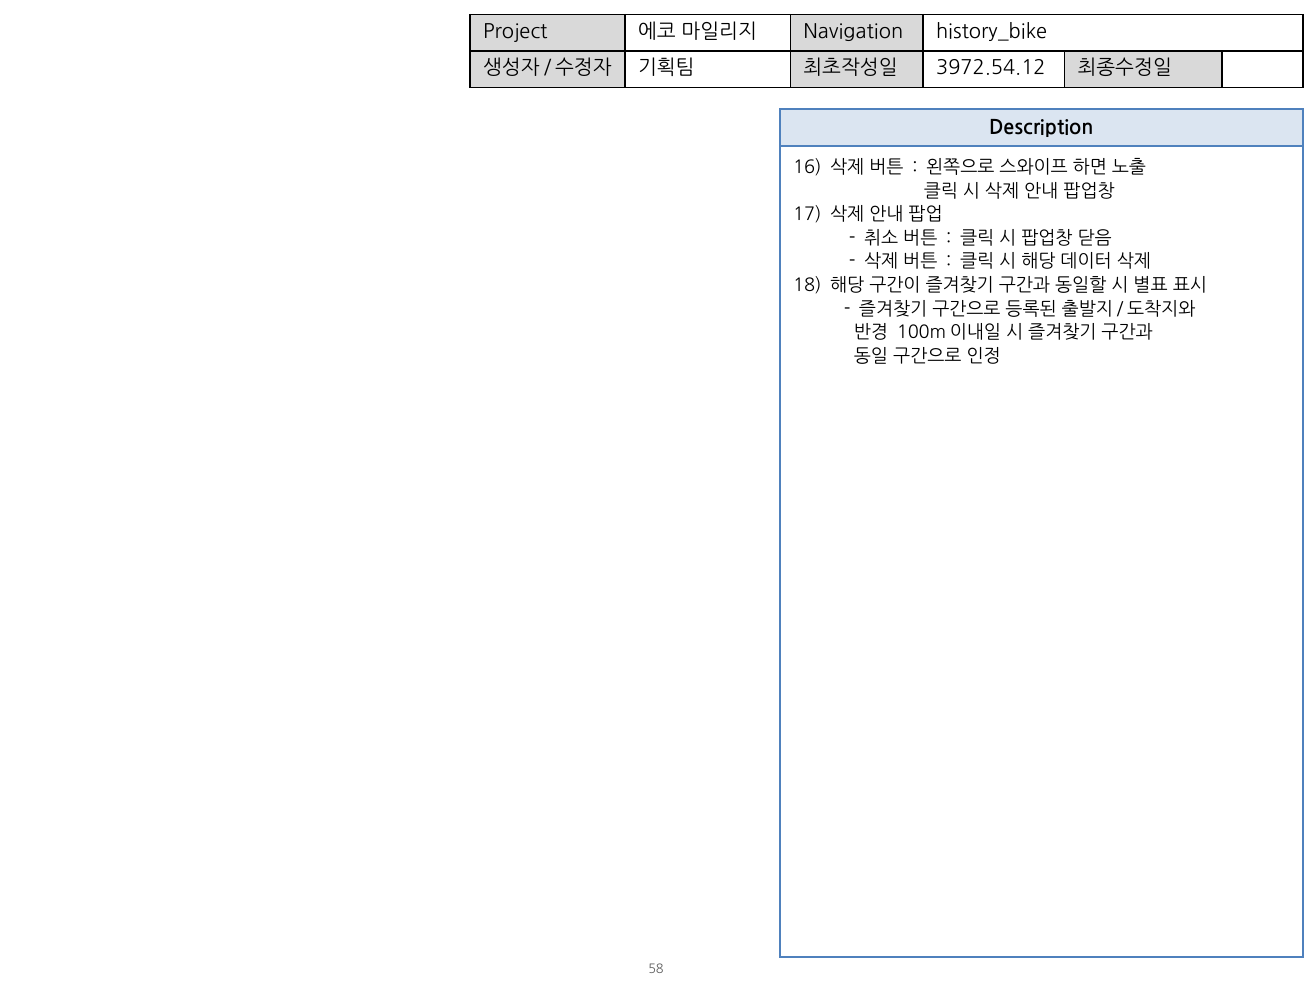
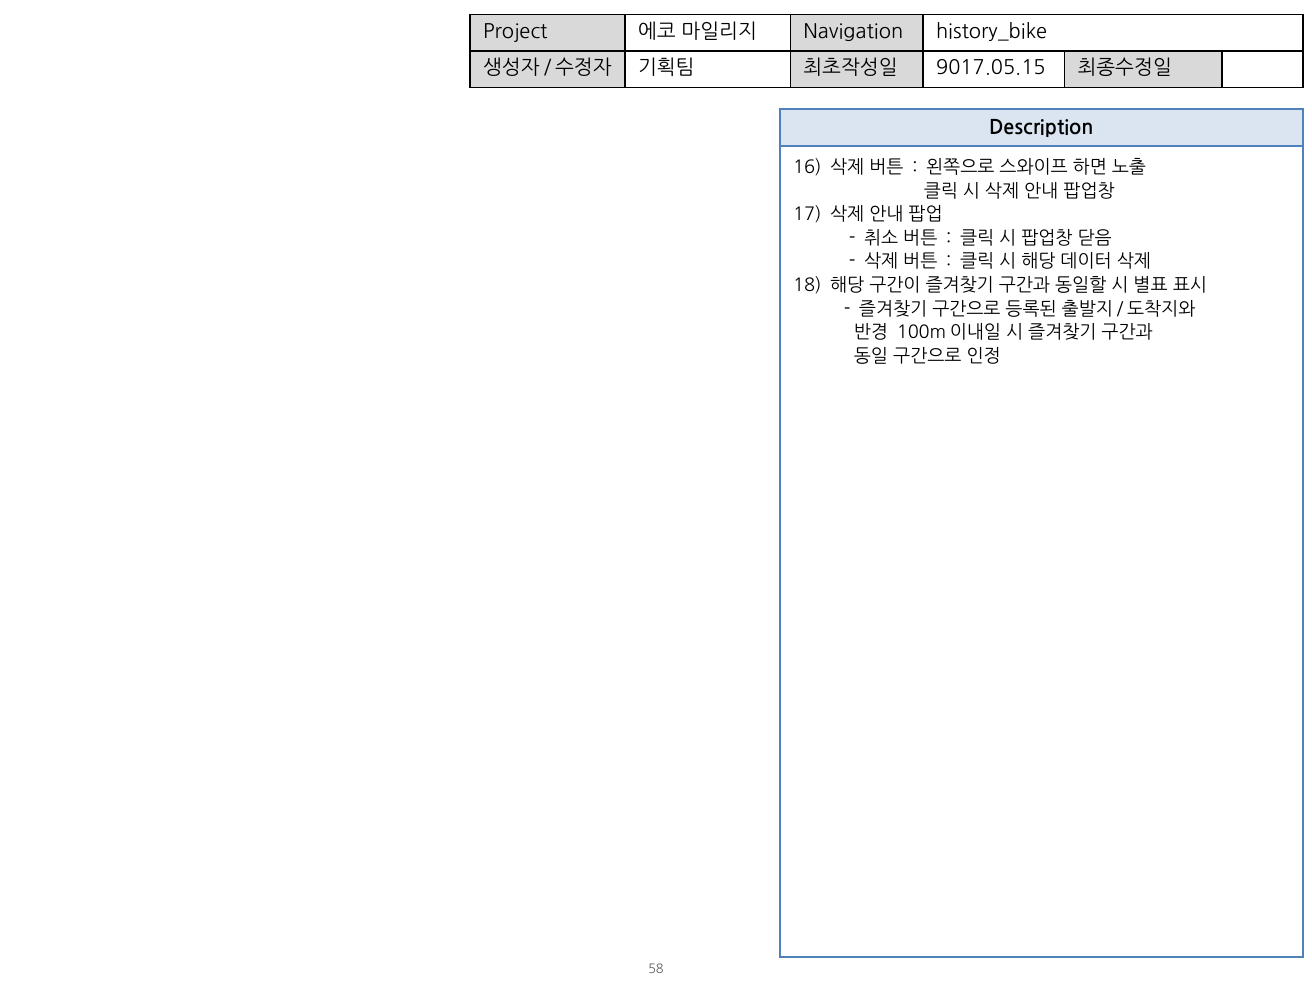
3972.54.12: 3972.54.12 -> 9017.05.15
